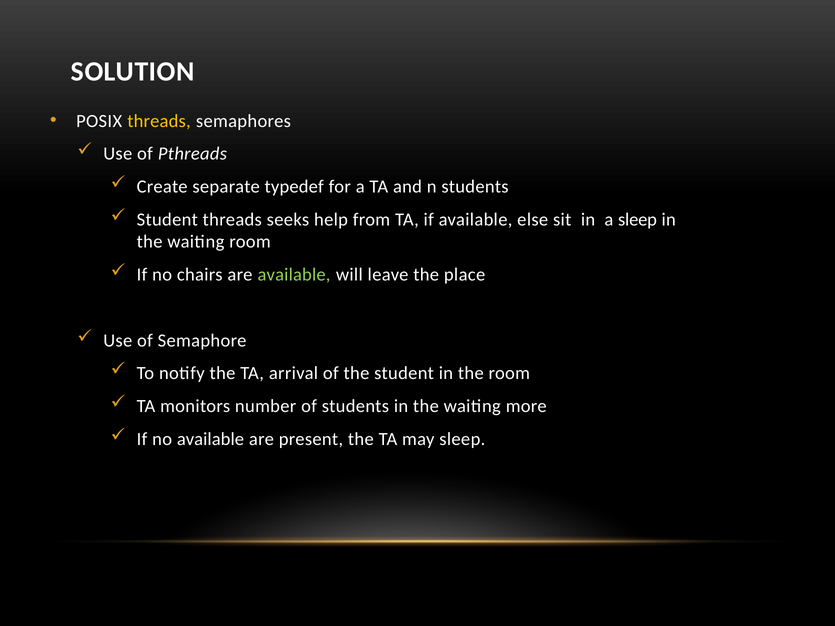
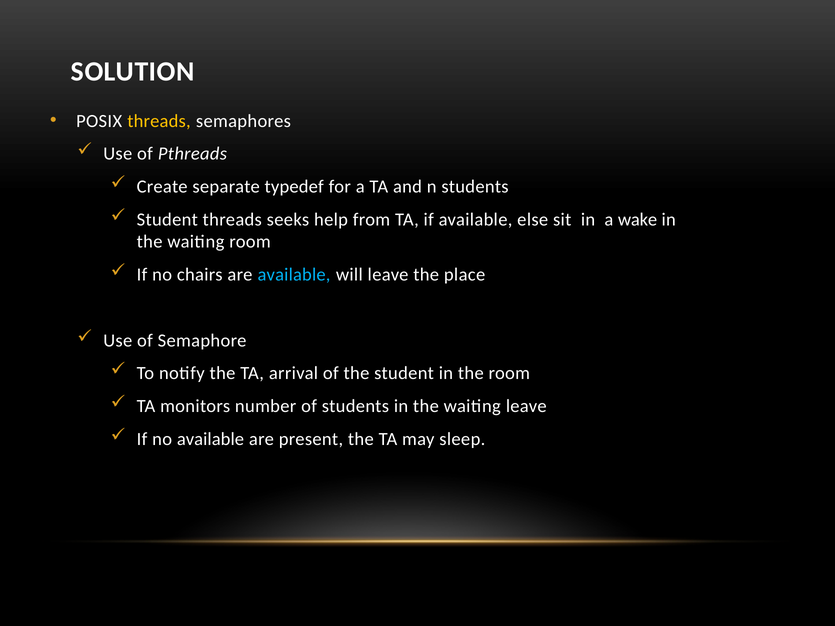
a sleep: sleep -> wake
available at (294, 275) colour: light green -> light blue
waiting more: more -> leave
